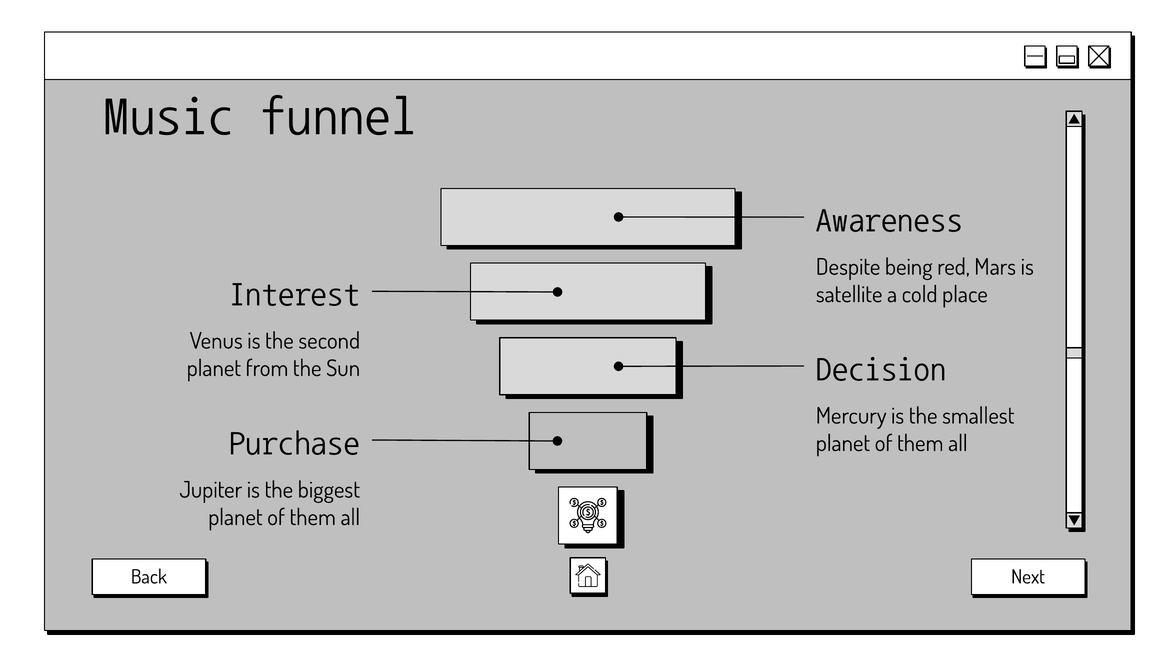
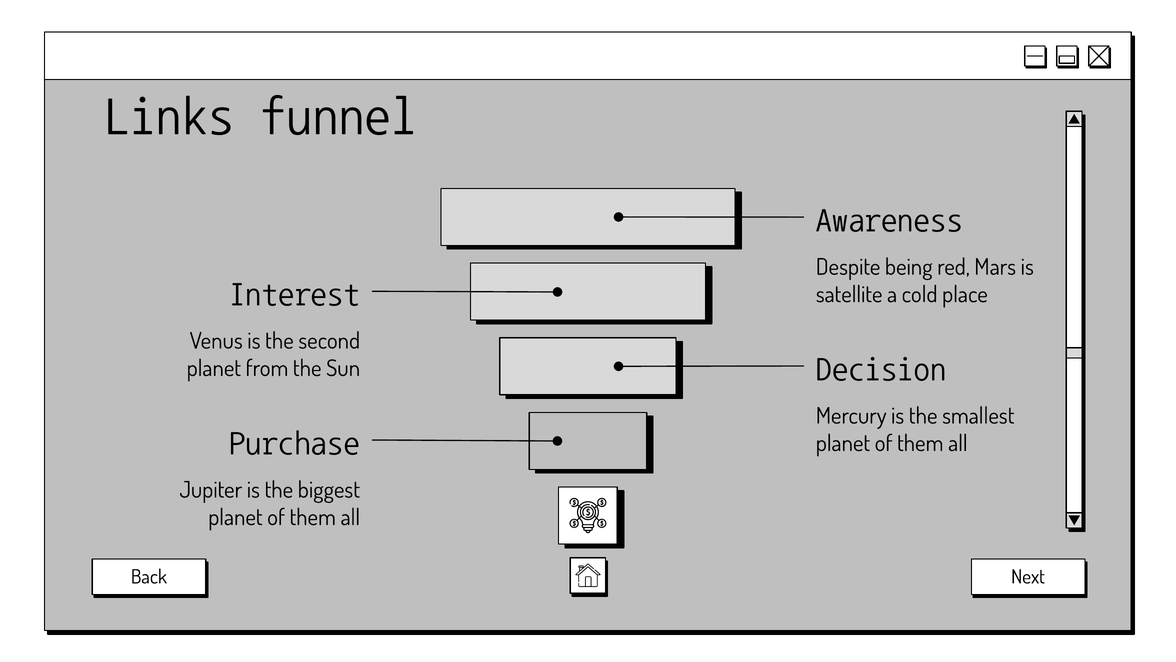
Music: Music -> Links
